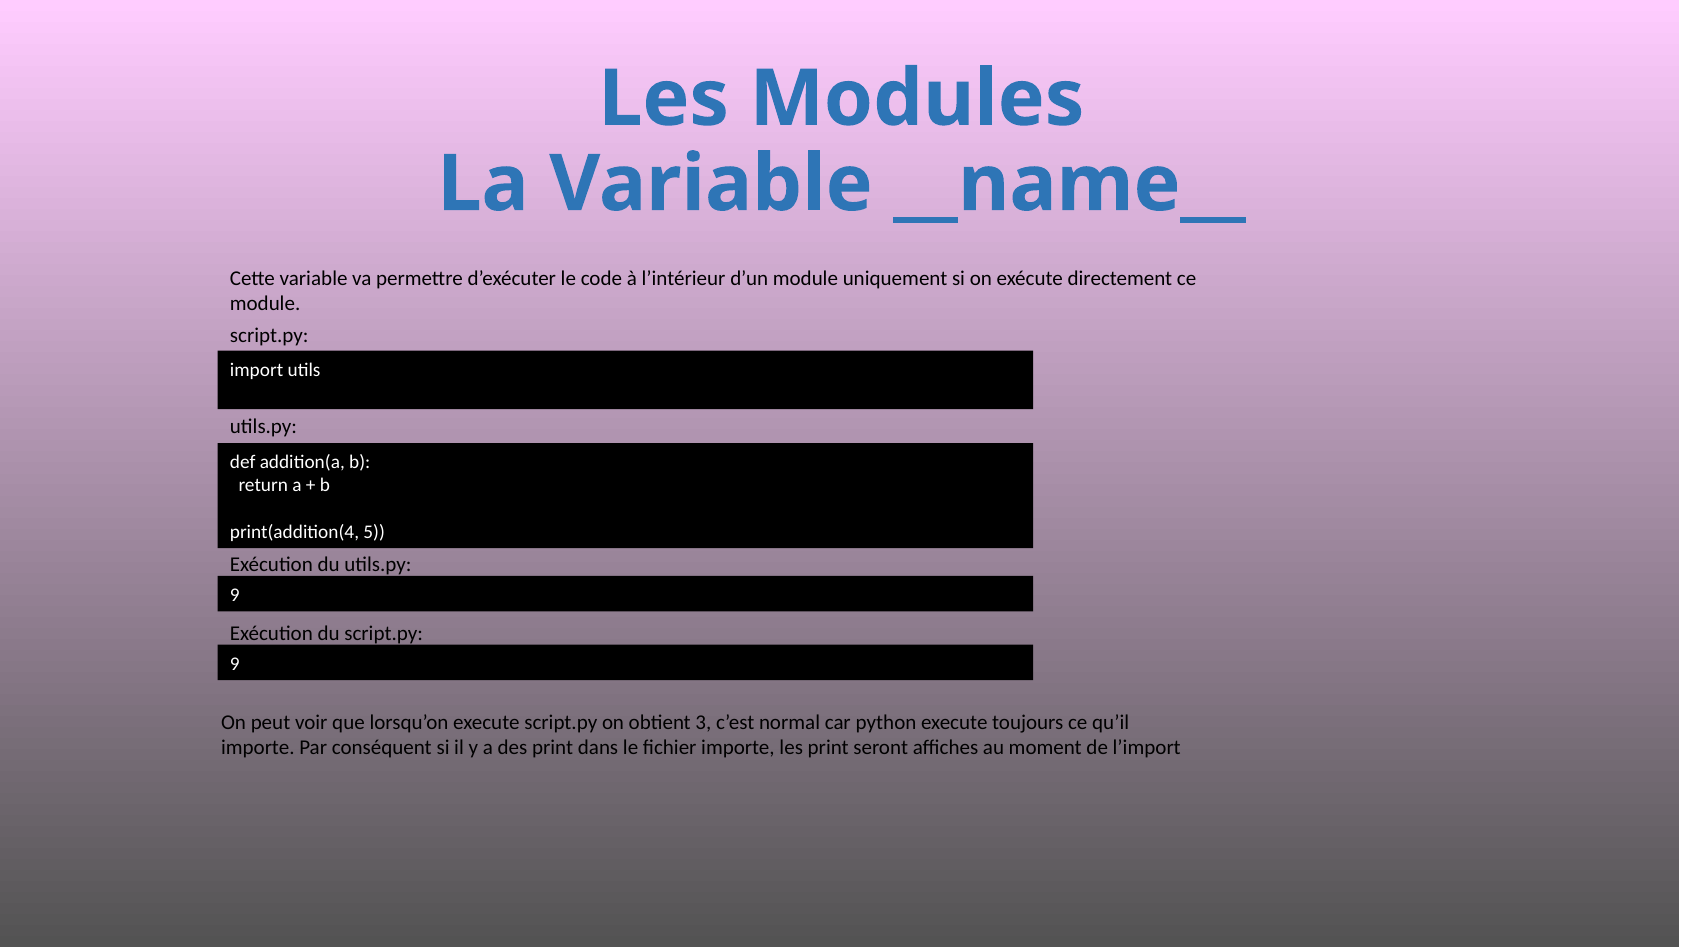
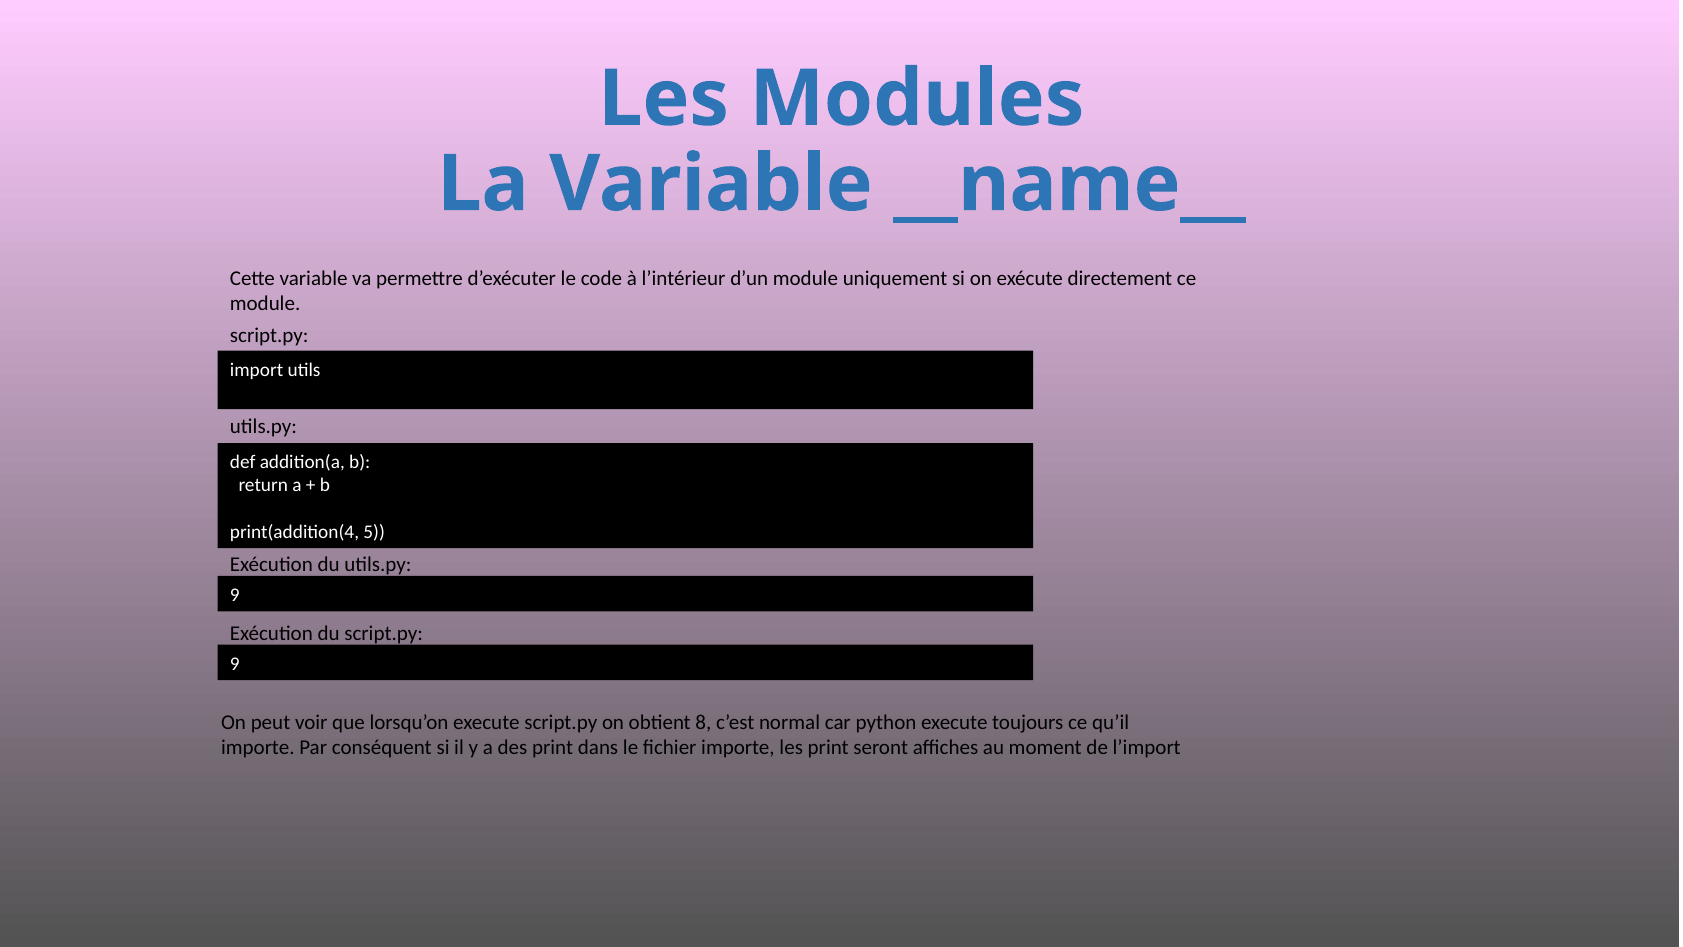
3: 3 -> 8
